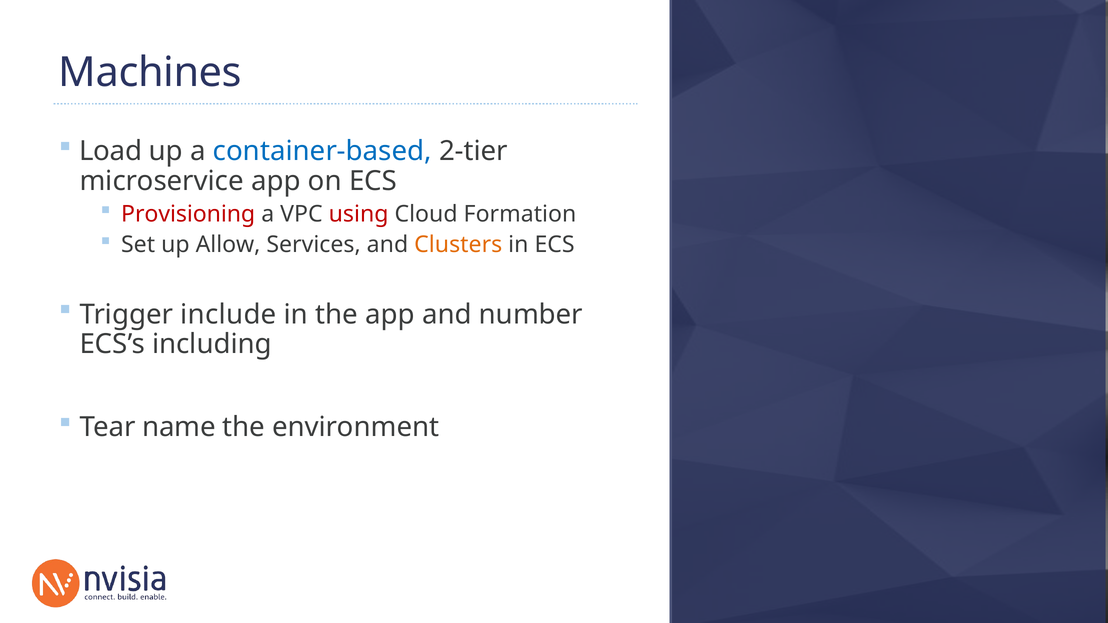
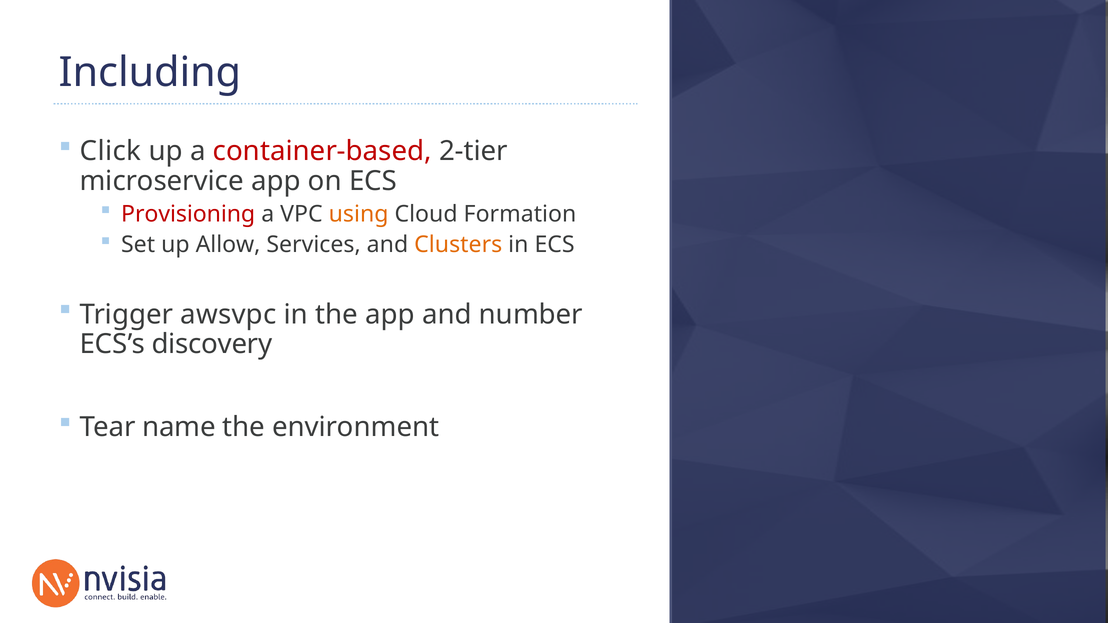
Machines: Machines -> Including
Load: Load -> Click
container-based colour: blue -> red
using colour: red -> orange
include: include -> awsvpc
including: including -> discovery
